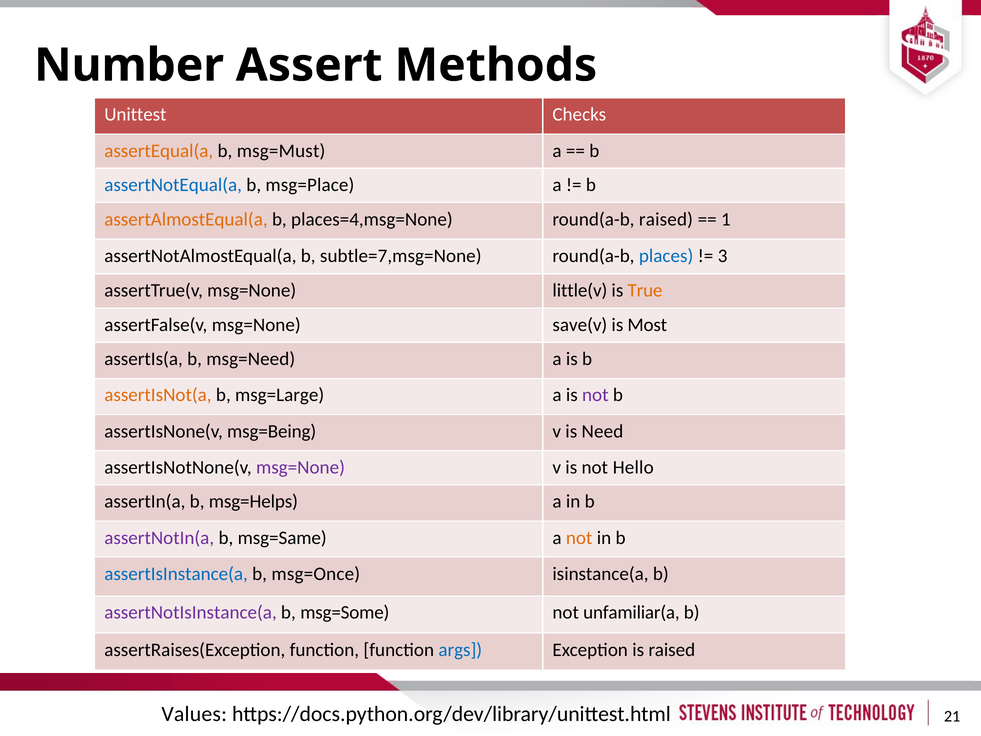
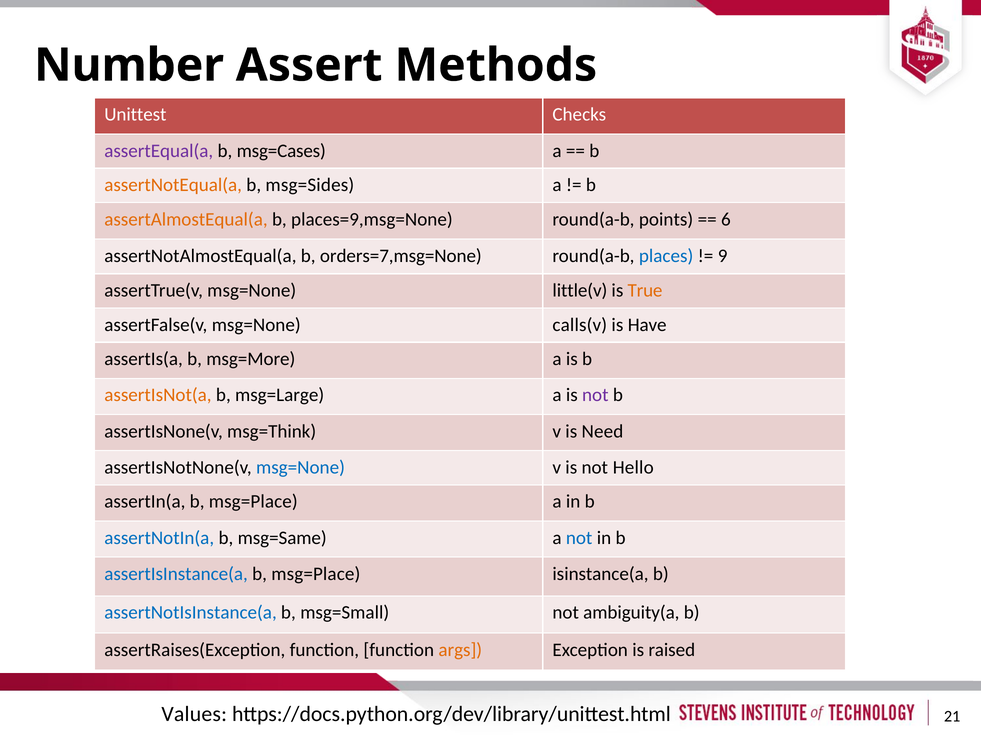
assertEqual(a colour: orange -> purple
msg=Must: msg=Must -> msg=Cases
assertNotEqual(a colour: blue -> orange
msg=Place: msg=Place -> msg=Sides
places=4,msg=None: places=4,msg=None -> places=9,msg=None
round(a-b raised: raised -> points
1: 1 -> 6
subtle=7,msg=None: subtle=7,msg=None -> orders=7,msg=None
3: 3 -> 9
save(v: save(v -> calls(v
Most: Most -> Have
msg=Need: msg=Need -> msg=More
msg=Being: msg=Being -> msg=Think
msg=None at (300, 467) colour: purple -> blue
assertIn(a b msg=Helps: msg=Helps -> msg=Place
assertNotIn(a colour: purple -> blue
not at (579, 538) colour: orange -> blue
msg=Once at (316, 574): msg=Once -> msg=Place
assertNotIsInstance(a colour: purple -> blue
msg=Some: msg=Some -> msg=Small
unfamiliar(a: unfamiliar(a -> ambiguity(a
args colour: blue -> orange
